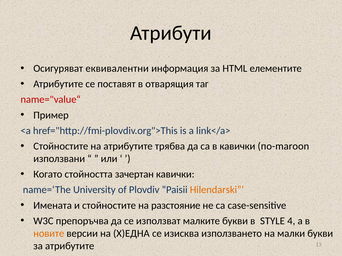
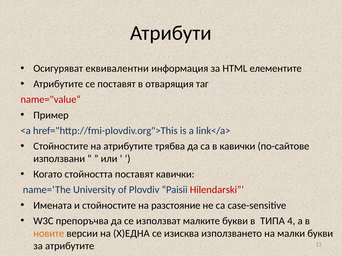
по-maroon: по-maroon -> по-сайтове
стойността зачертан: зачертан -> поставят
Hilendarski”‘ colour: orange -> red
STYLE: STYLE -> ТИПА
